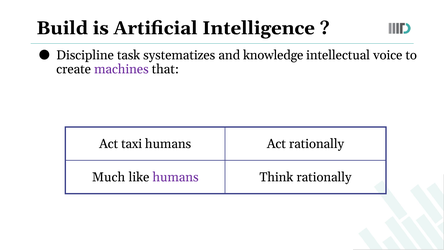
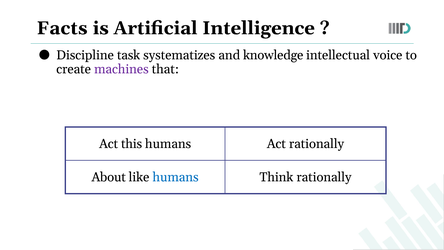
Build: Build -> Facts
taxi: taxi -> this
Much: Much -> About
humans at (176, 177) colour: purple -> blue
